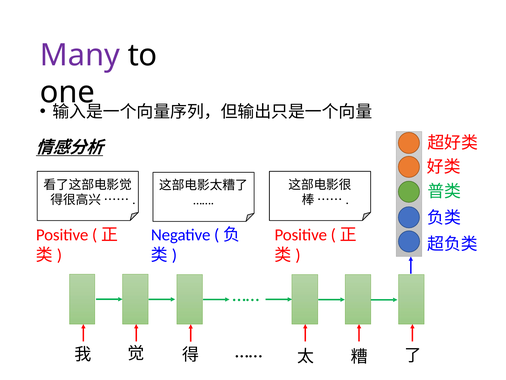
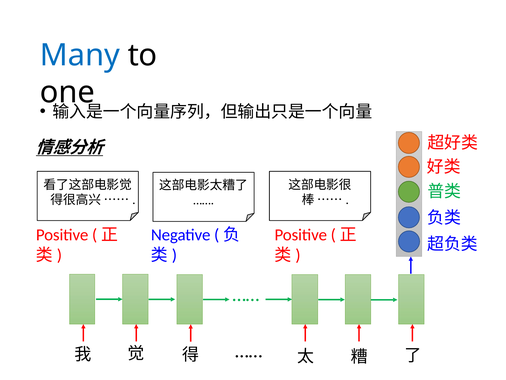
Many colour: purple -> blue
